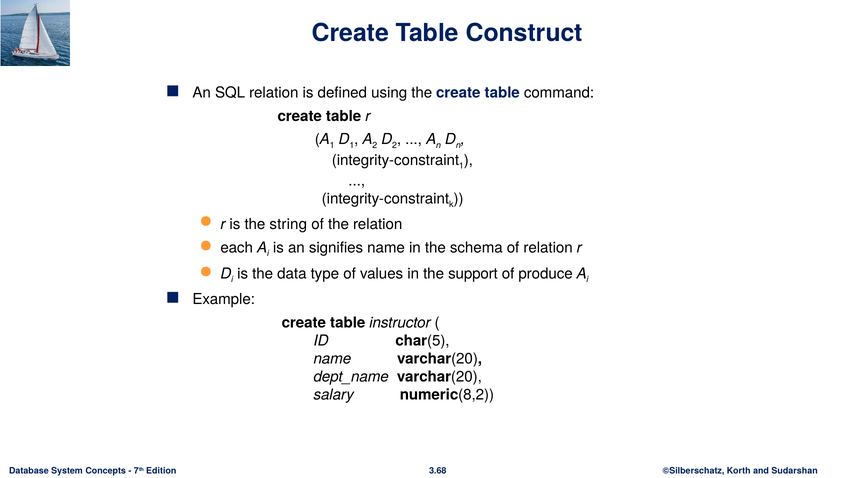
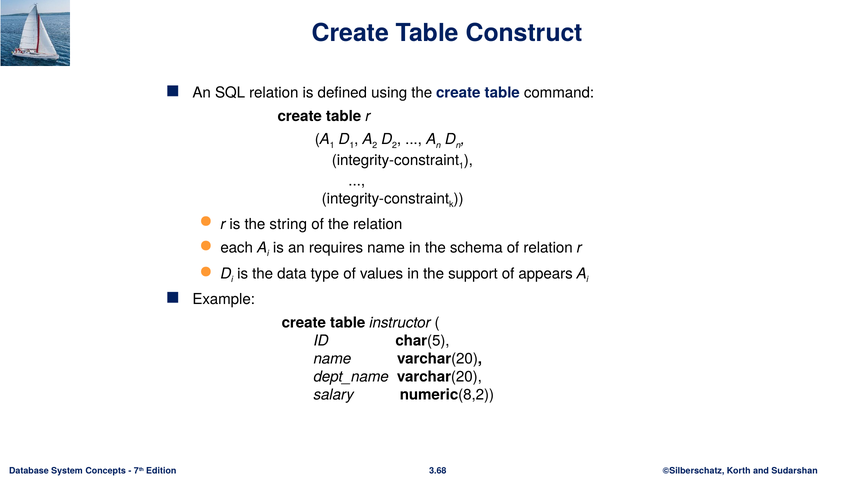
signifies: signifies -> requires
produce: produce -> appears
